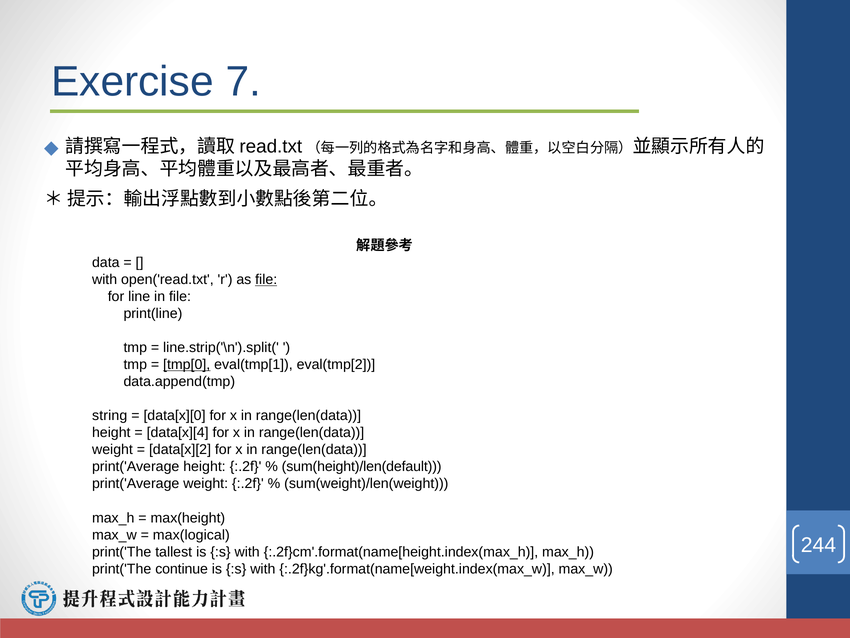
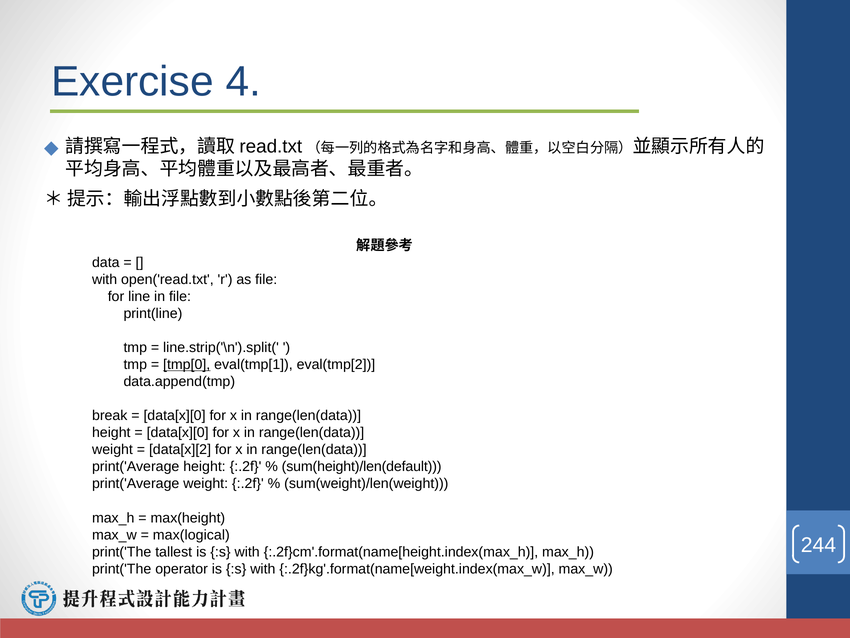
7: 7 -> 4
file at (266, 279) underline: present -> none
string: string -> break
data[x][4 at (178, 432): data[x][4 -> data[x][0
continue: continue -> operator
